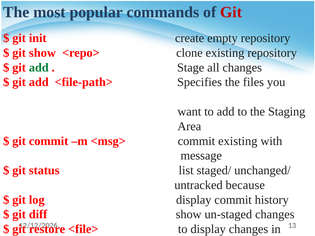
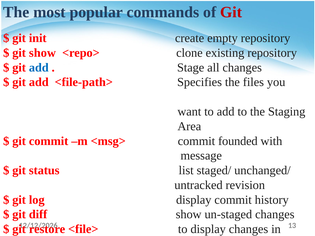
add at (39, 68) colour: green -> blue
commit existing: existing -> founded
because: because -> revision
